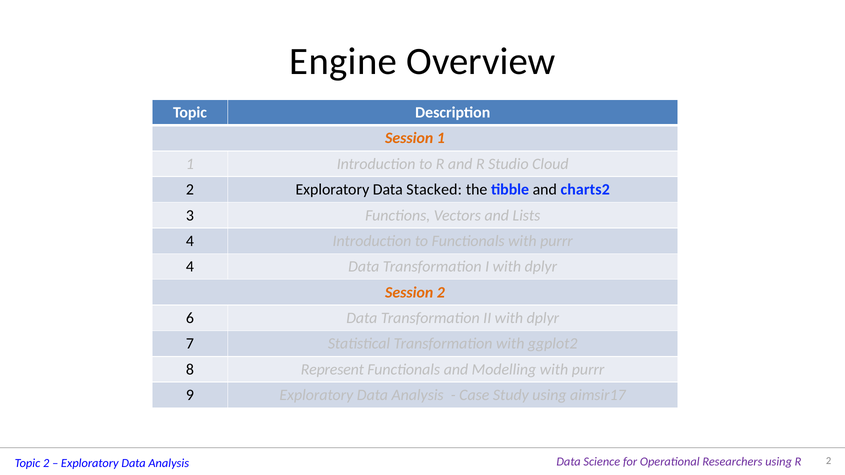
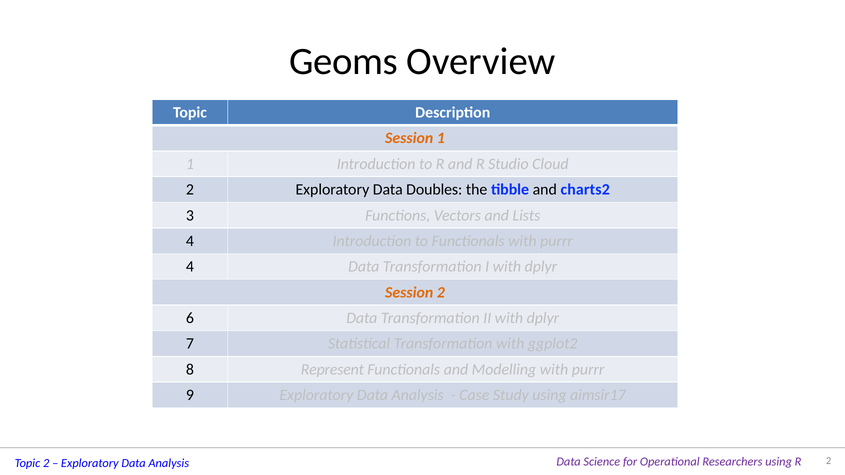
Engine: Engine -> Geoms
Stacked: Stacked -> Doubles
